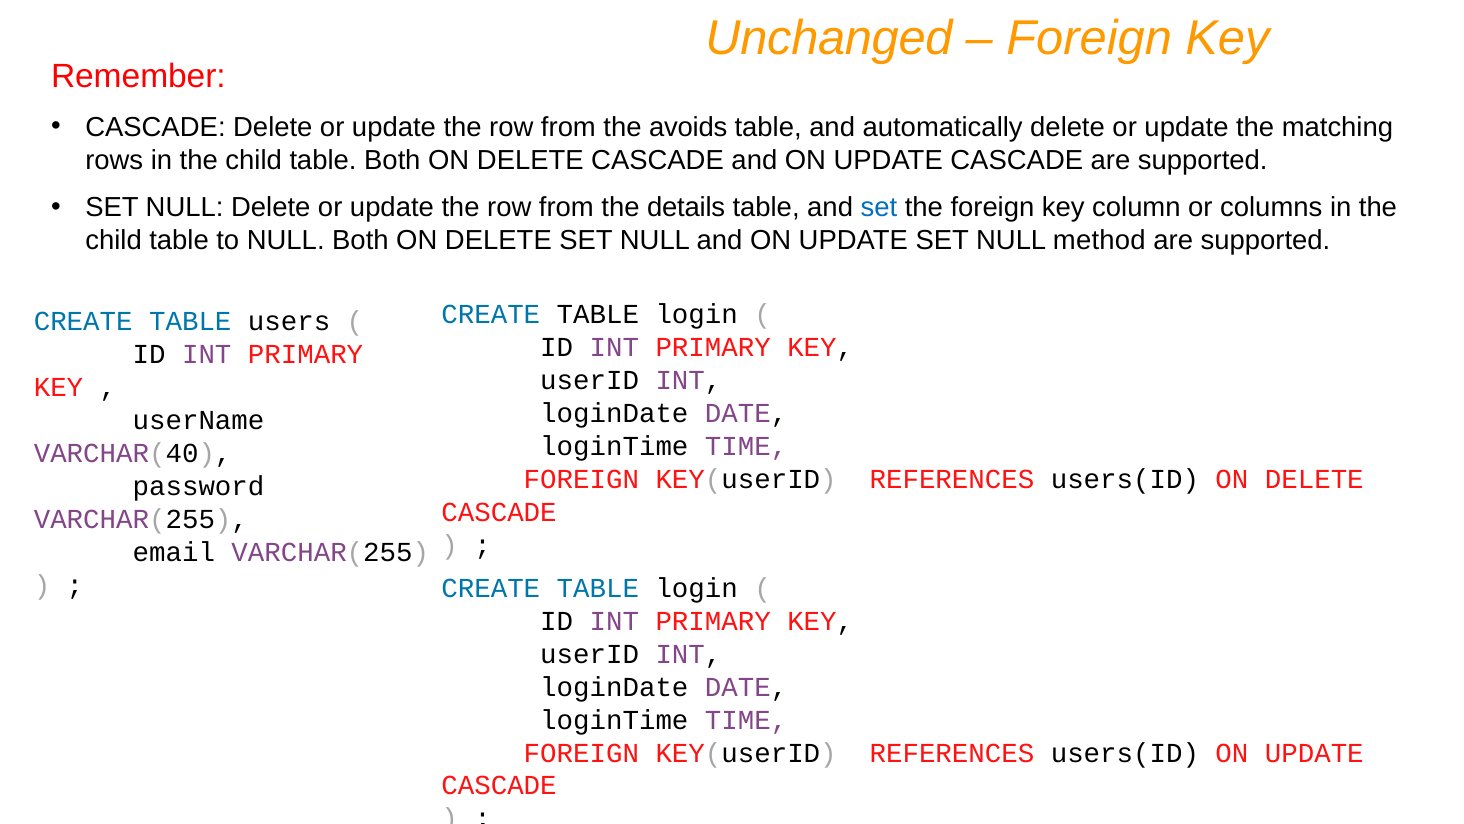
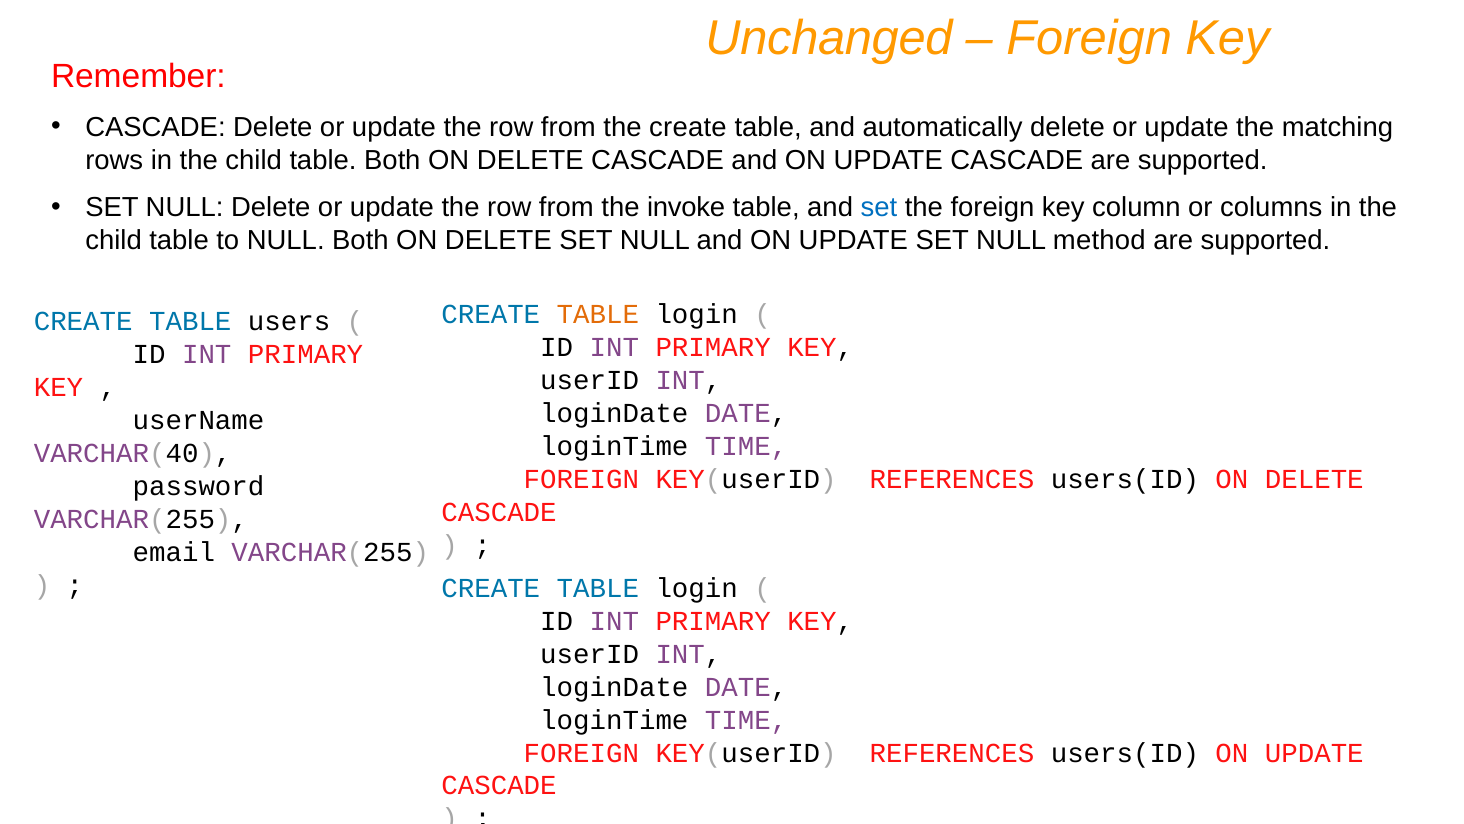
the avoids: avoids -> create
details: details -> invoke
TABLE at (598, 314) colour: black -> orange
